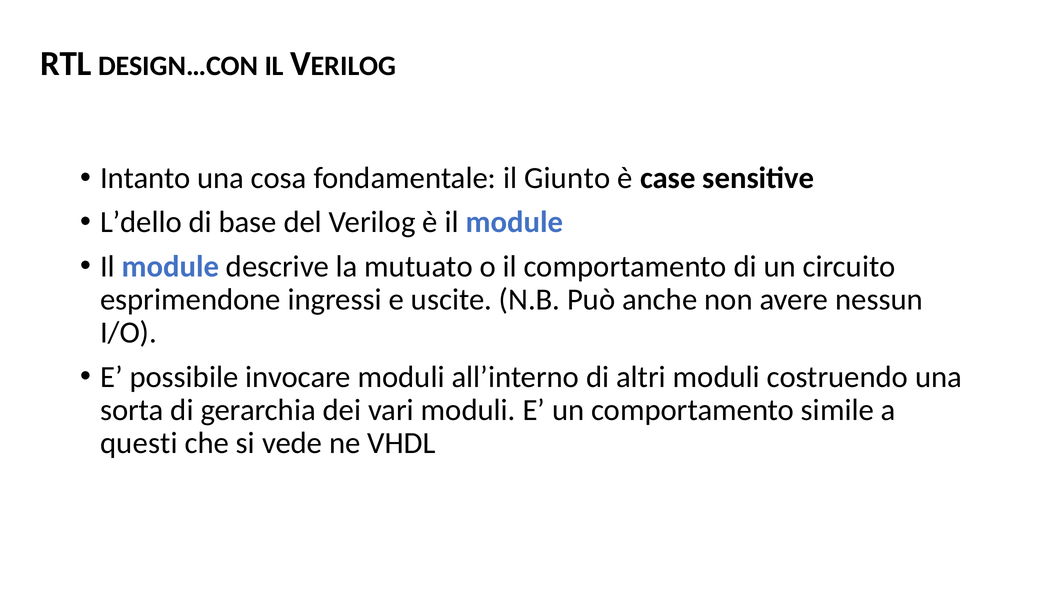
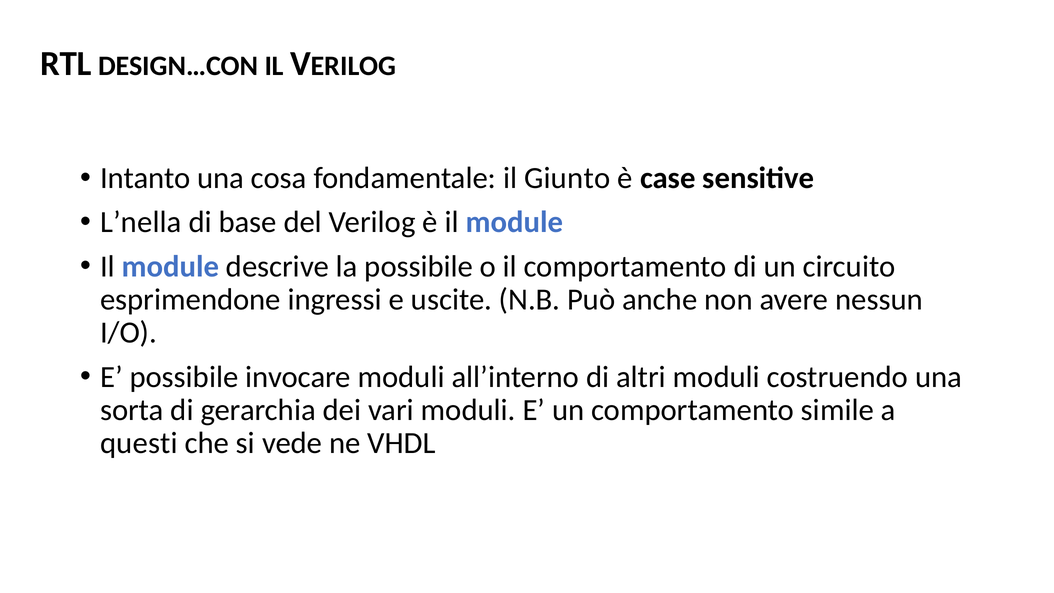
L’dello: L’dello -> L’nella
la mutuato: mutuato -> possibile
